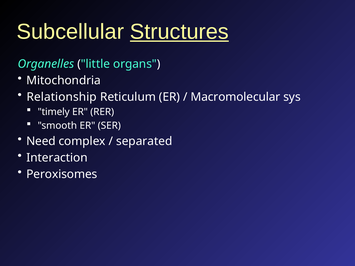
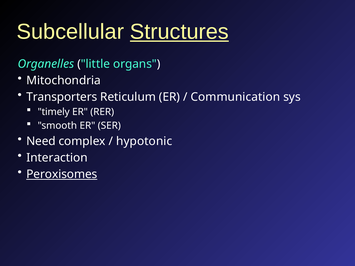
Relationship: Relationship -> Transporters
Macromolecular: Macromolecular -> Communication
separated: separated -> hypotonic
Peroxisomes underline: none -> present
